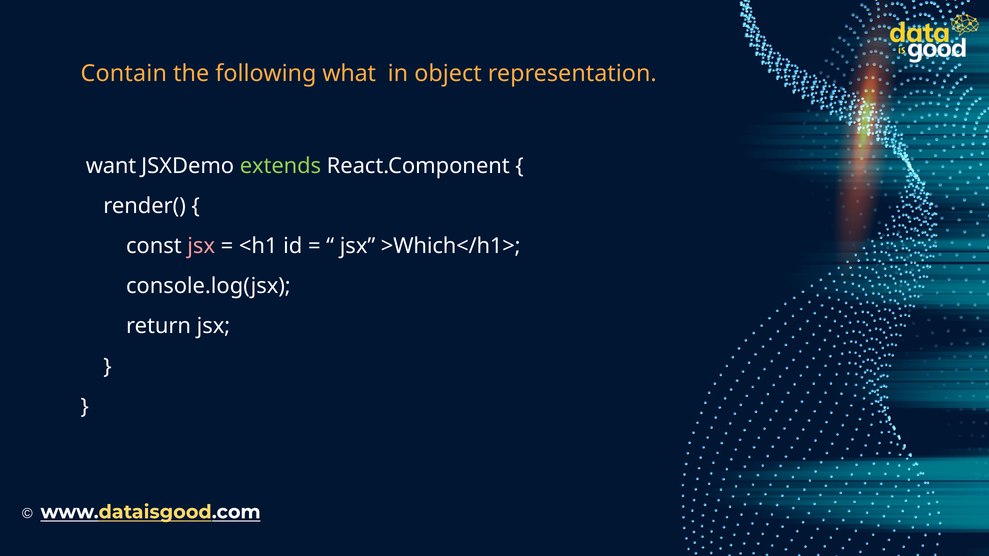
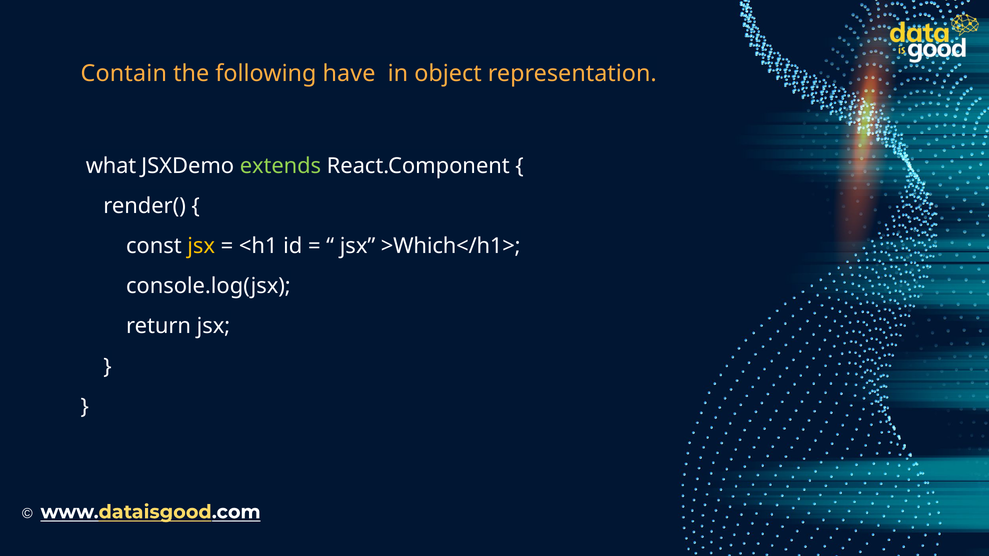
what: what -> have
want: want -> what
jsx at (201, 246) colour: pink -> yellow
